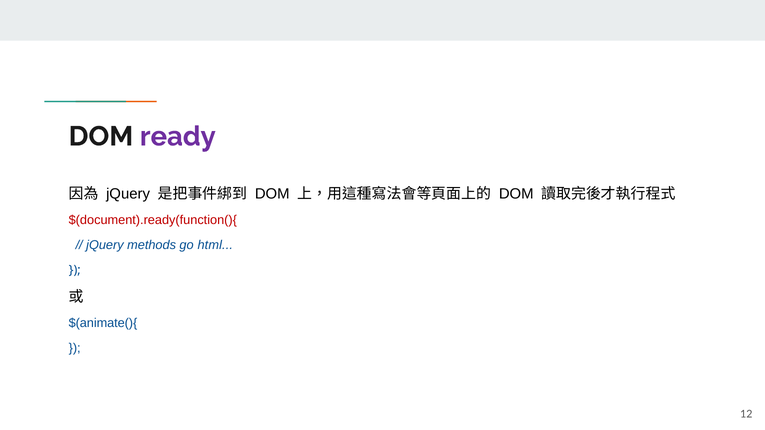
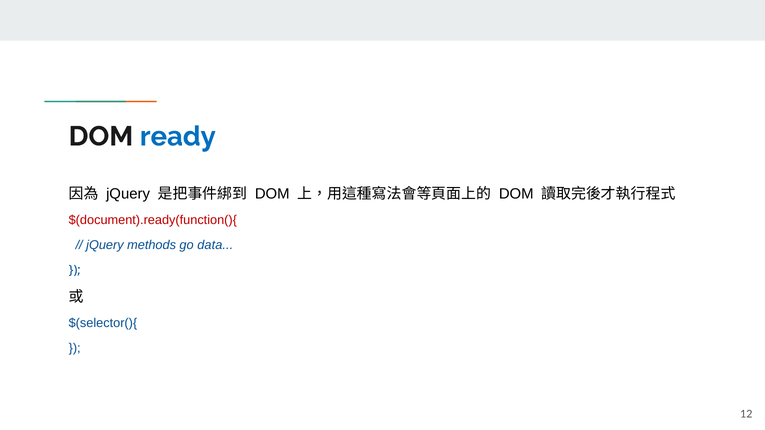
ready colour: purple -> blue
html: html -> data
$(animate(){: $(animate(){ -> $(selector(){
